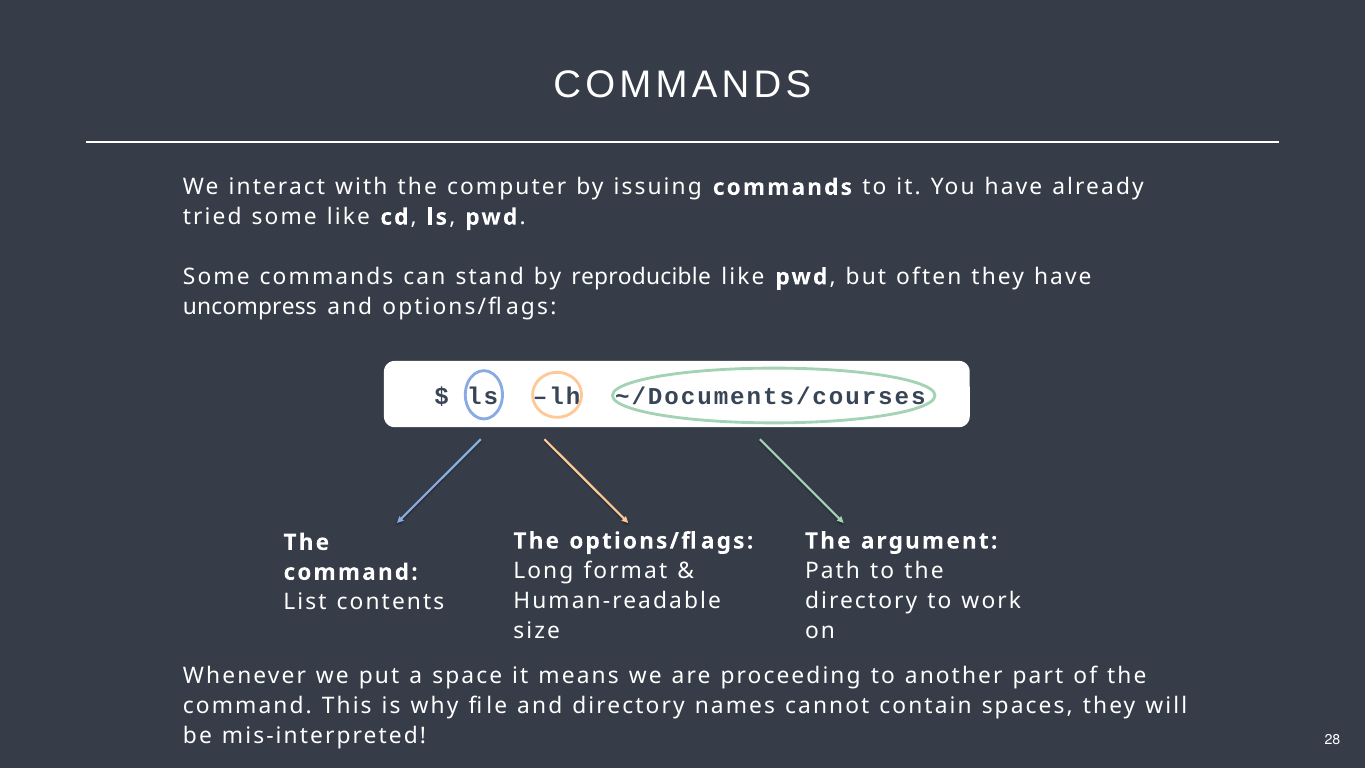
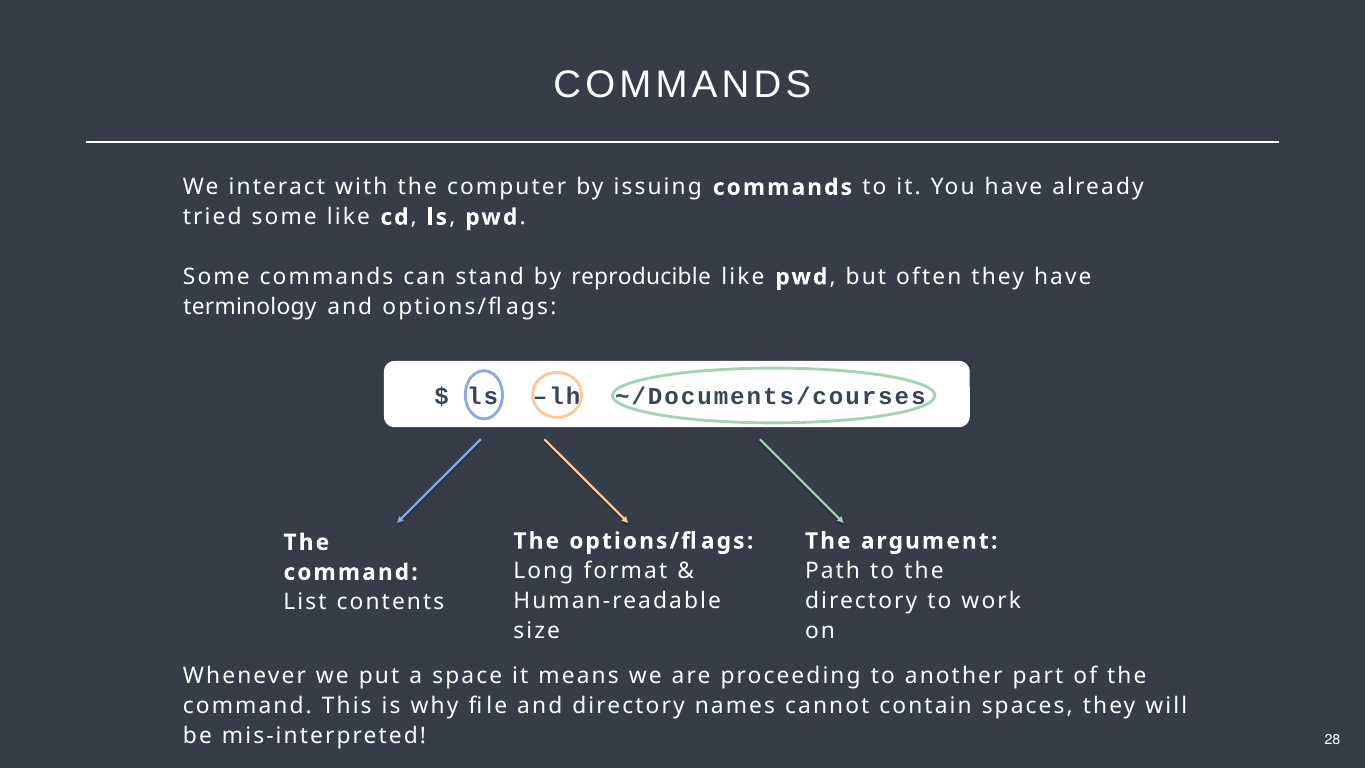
uncompress: uncompress -> terminology
